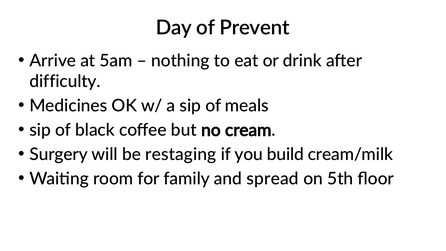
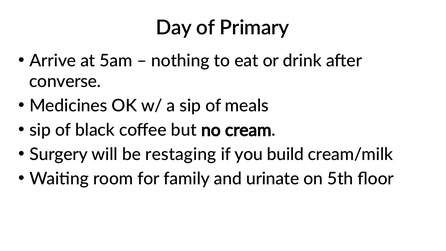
Prevent: Prevent -> Primary
difficulty: difficulty -> converse
spread: spread -> urinate
